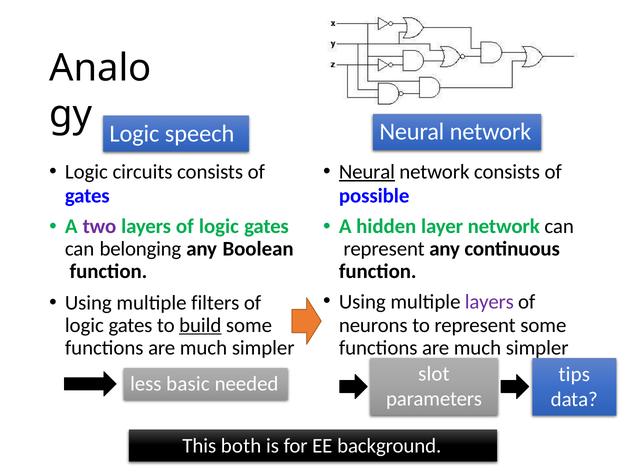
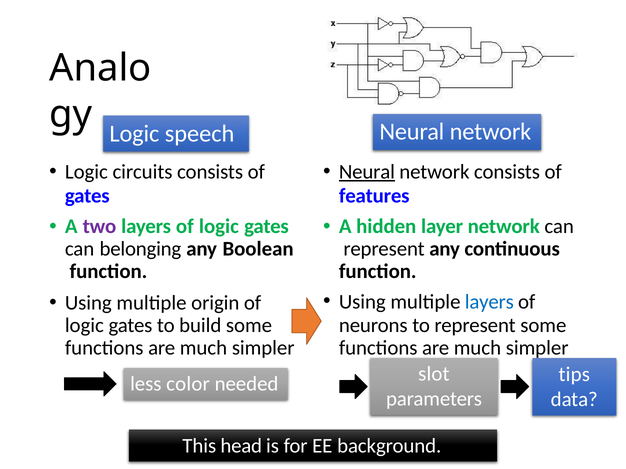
possible: possible -> features
layers at (489, 302) colour: purple -> blue
filters: filters -> origin
build underline: present -> none
basic: basic -> color
both: both -> head
